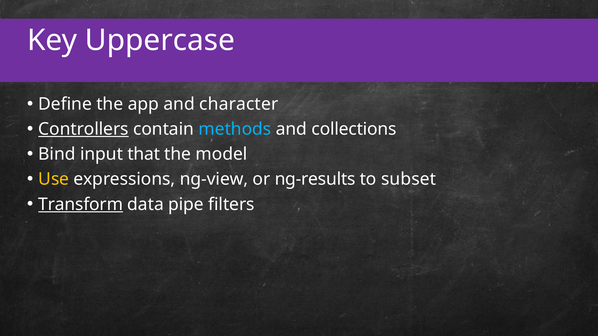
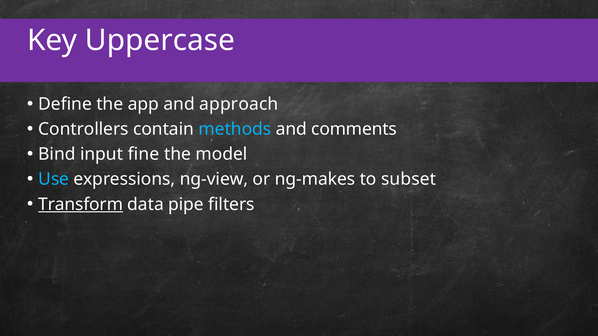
character: character -> approach
Controllers underline: present -> none
collections: collections -> comments
that: that -> fine
Use colour: yellow -> light blue
ng-results: ng-results -> ng-makes
